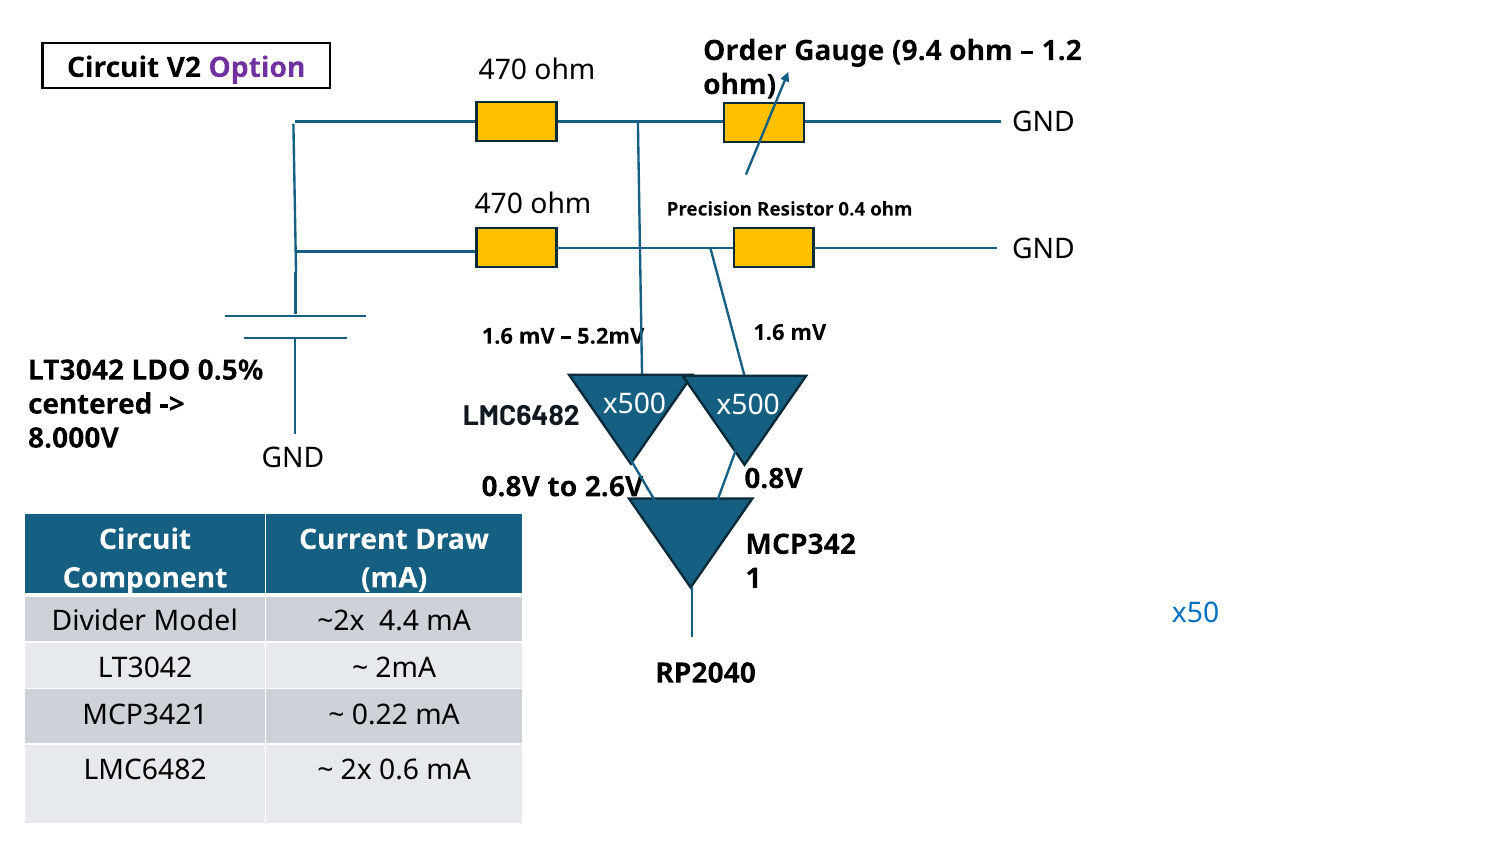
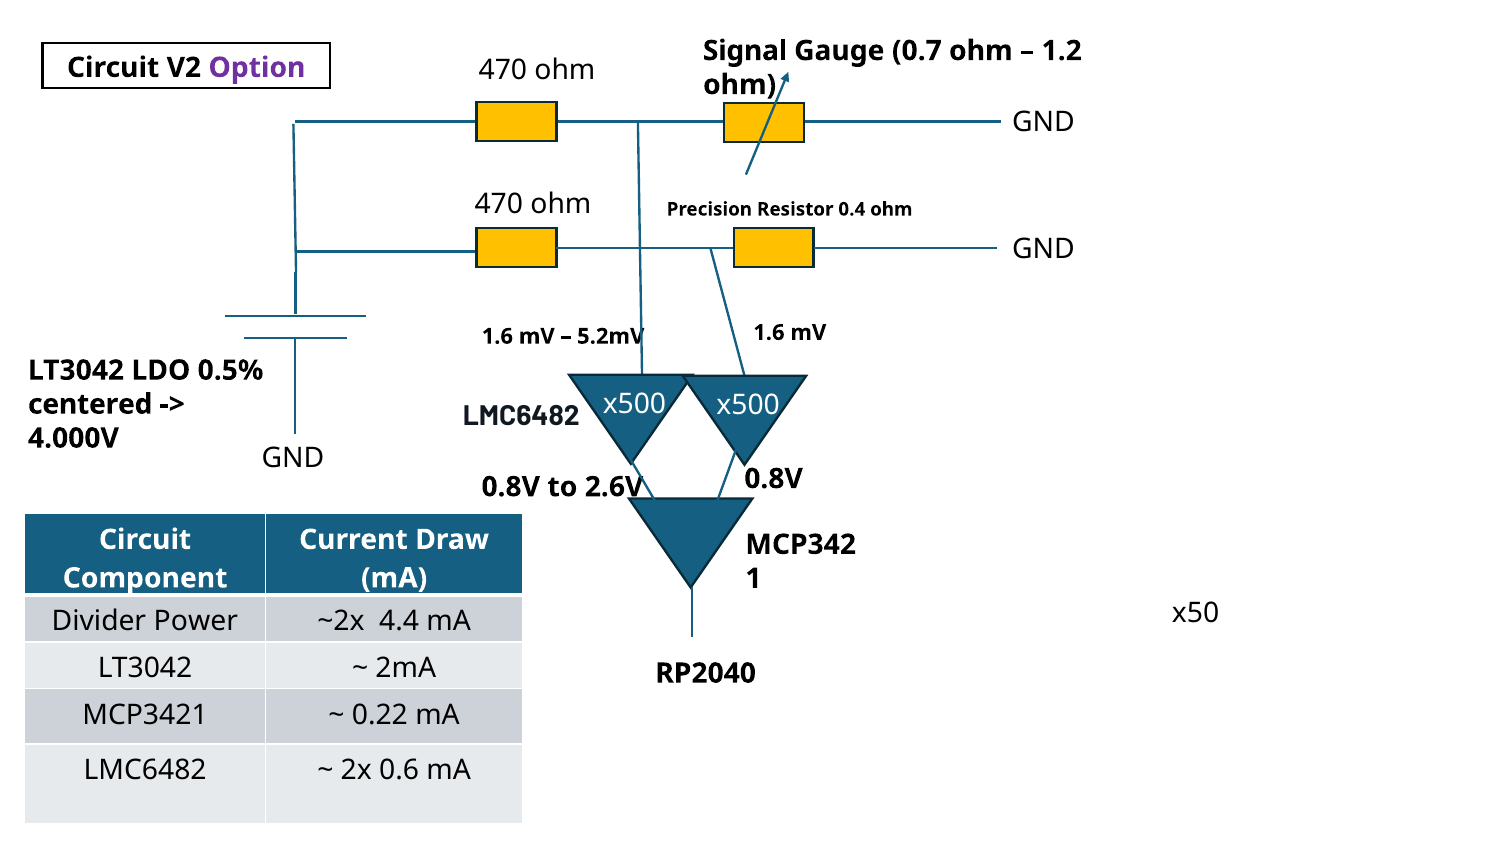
Order: Order -> Signal
9.4: 9.4 -> 0.7
8.000V: 8.000V -> 4.000V
x50 colour: blue -> black
Model: Model -> Power
